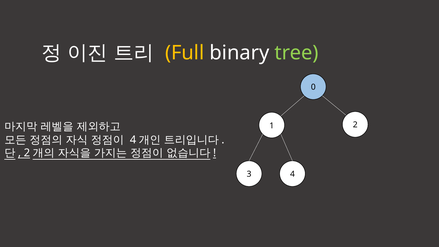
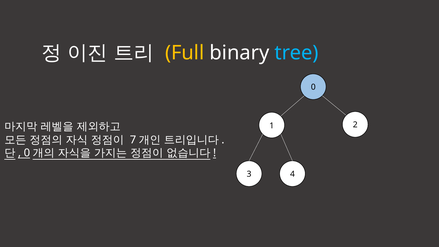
tree colour: light green -> light blue
4 at (133, 140): 4 -> 7
2 at (27, 153): 2 -> 0
